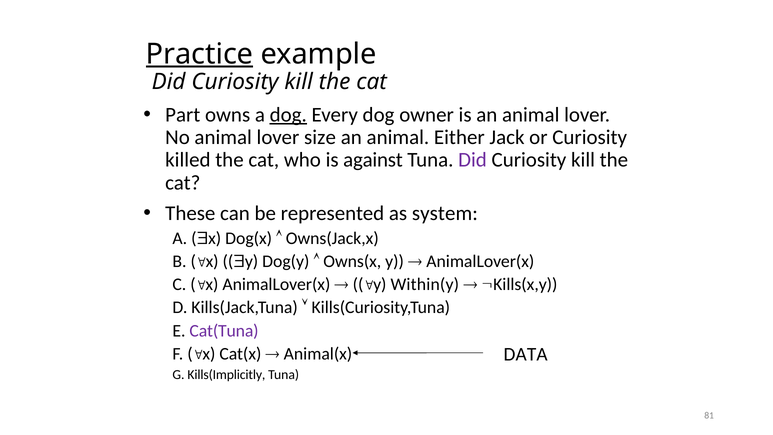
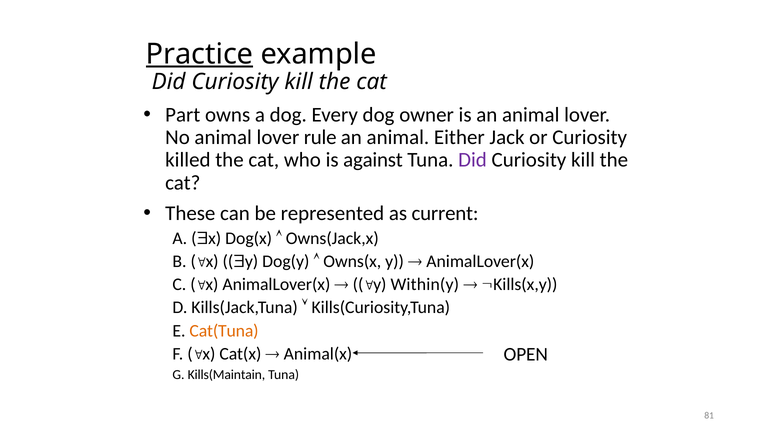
dog at (288, 115) underline: present -> none
size: size -> rule
system: system -> current
Cat(Tuna colour: purple -> orange
DATA: DATA -> OPEN
Kills(Implicitly: Kills(Implicitly -> Kills(Maintain
